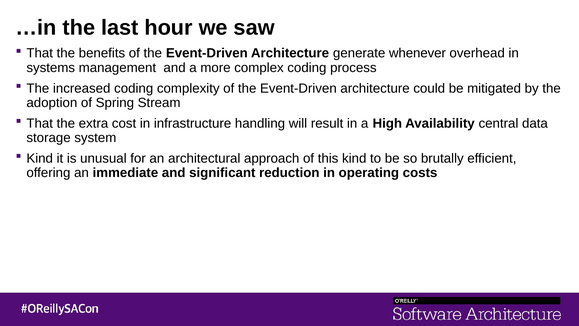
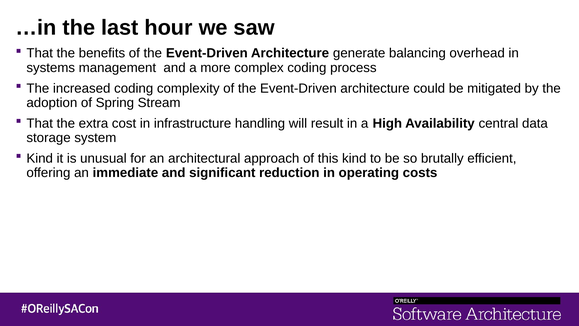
whenever: whenever -> balancing
